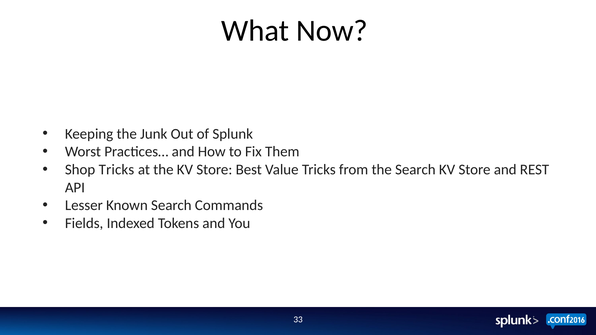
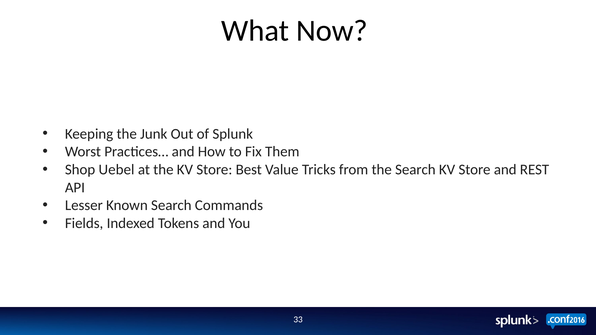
Shop Tricks: Tricks -> Uebel
